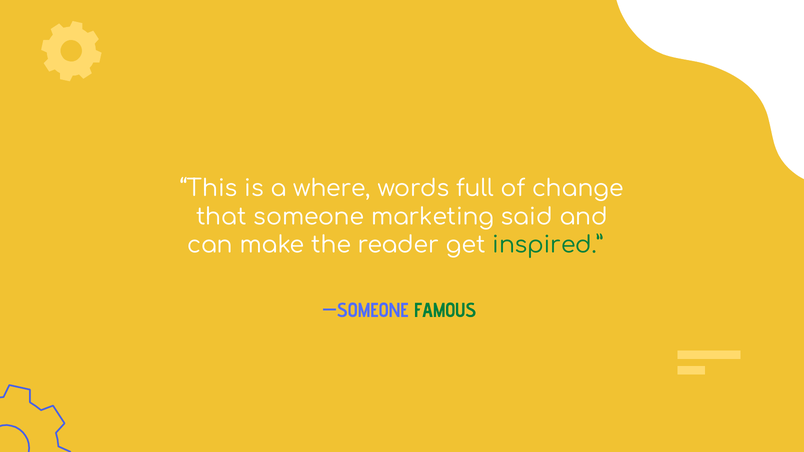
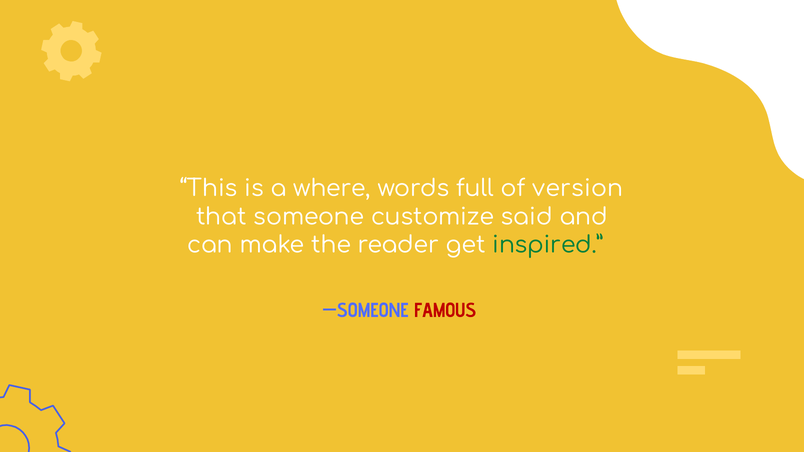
change: change -> version
marketing: marketing -> customize
FAMOUS colour: green -> red
